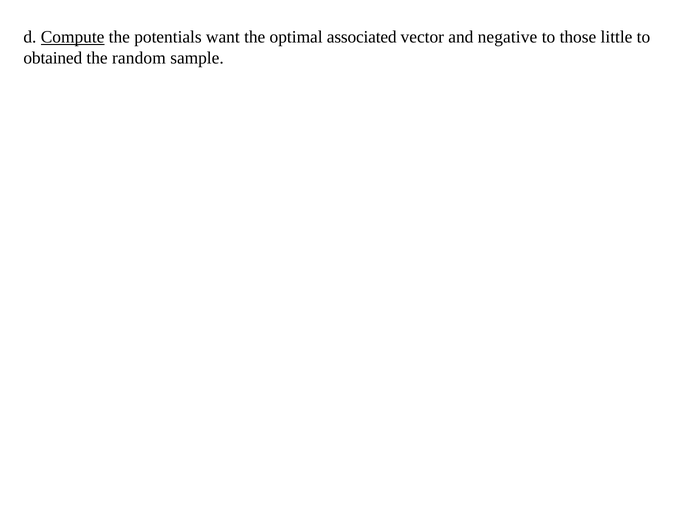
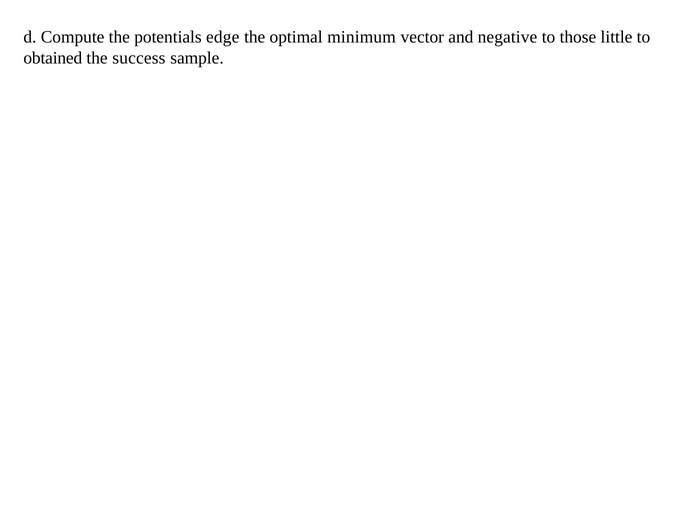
Compute underline: present -> none
want: want -> edge
associated: associated -> minimum
random: random -> success
